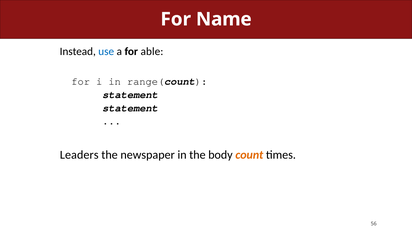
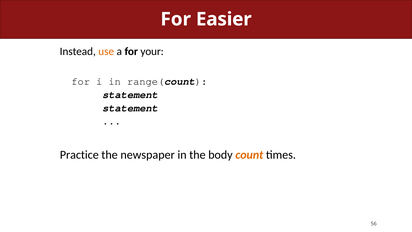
Name: Name -> Easier
use colour: blue -> orange
able: able -> your
Leaders: Leaders -> Practice
